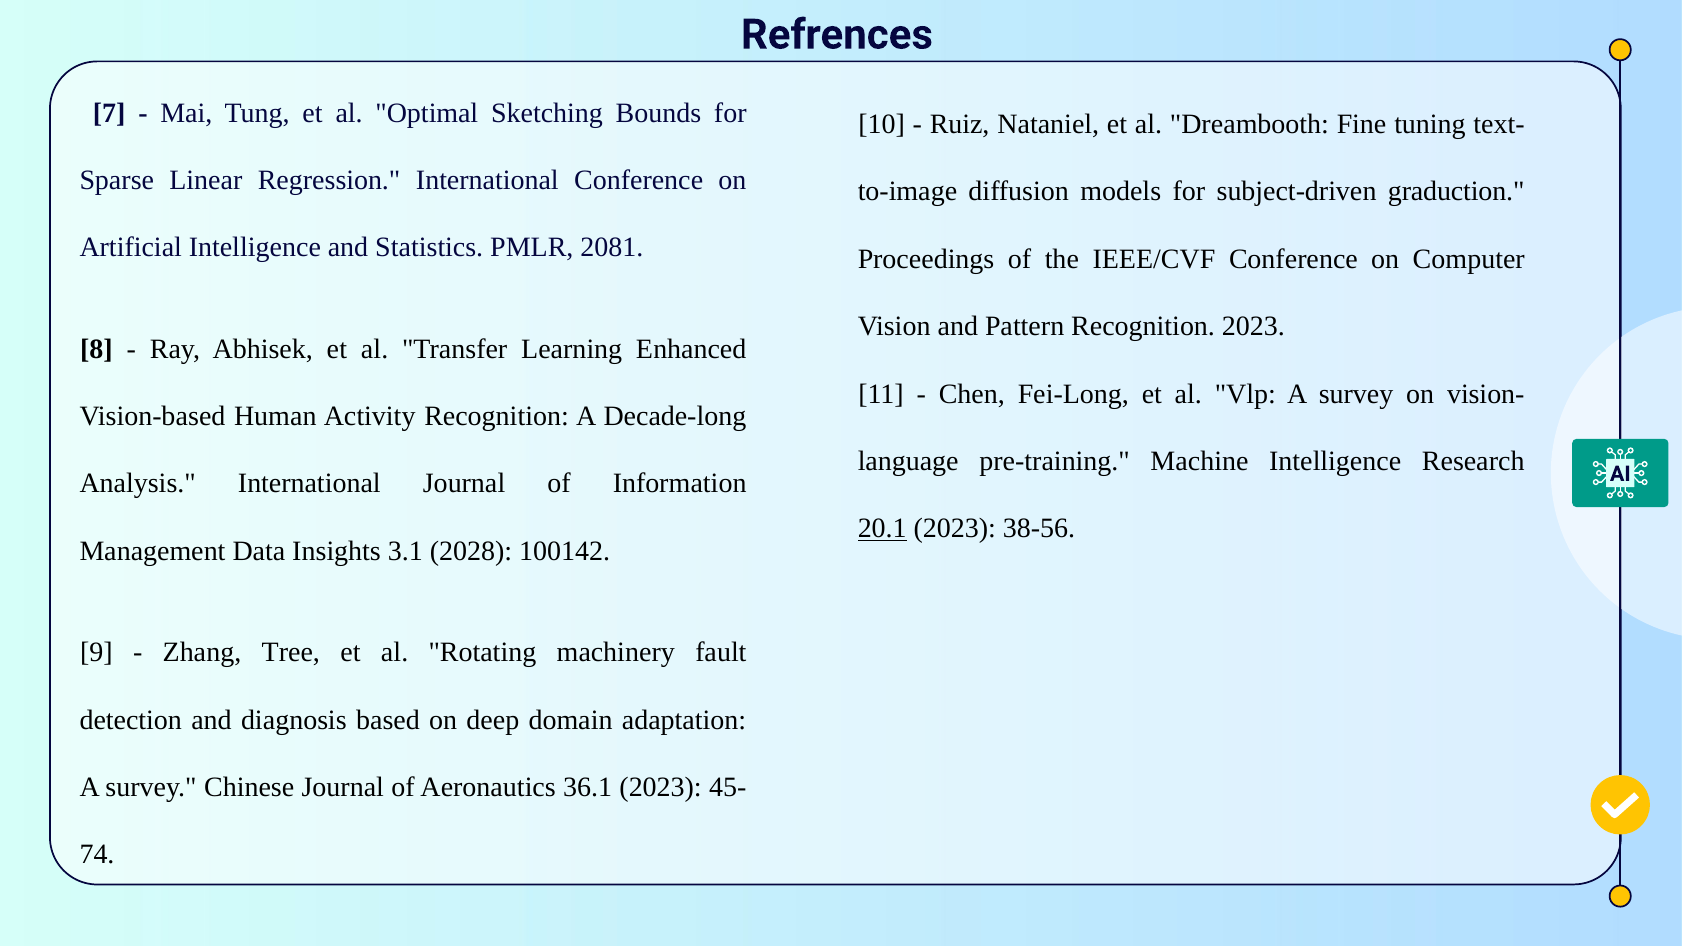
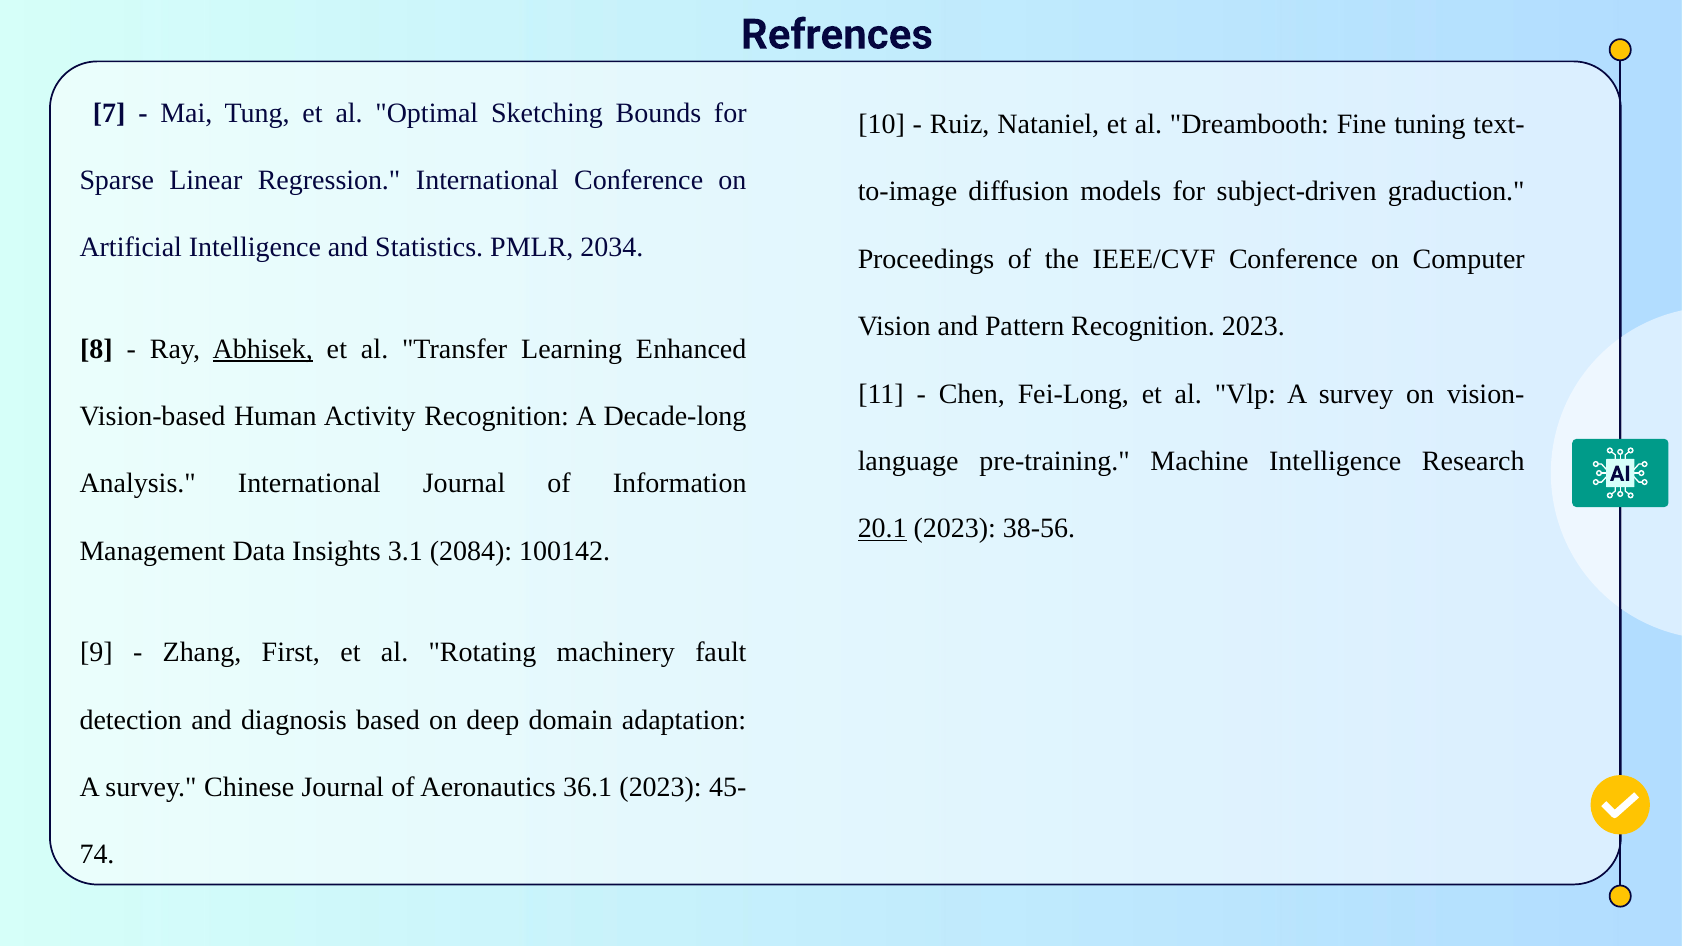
2081: 2081 -> 2034
Abhisek underline: none -> present
2028: 2028 -> 2084
Tree: Tree -> First
